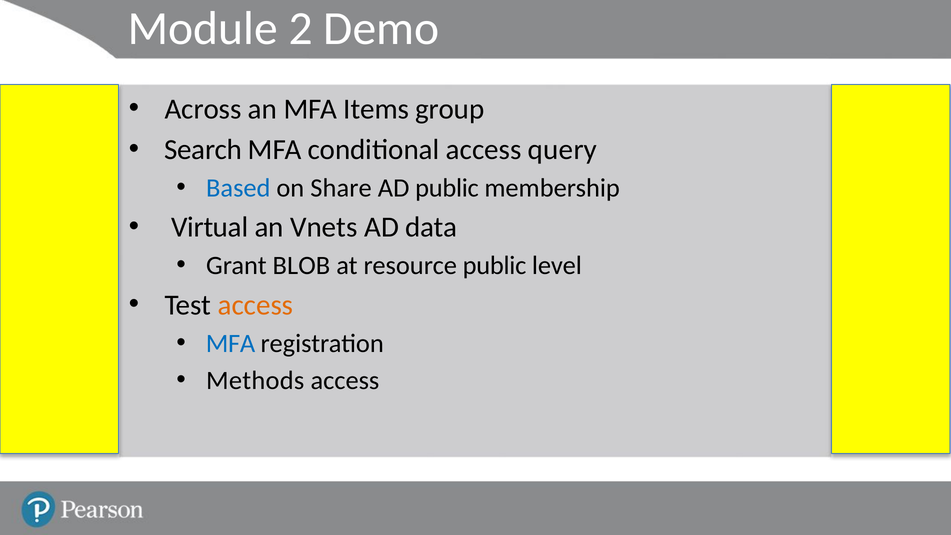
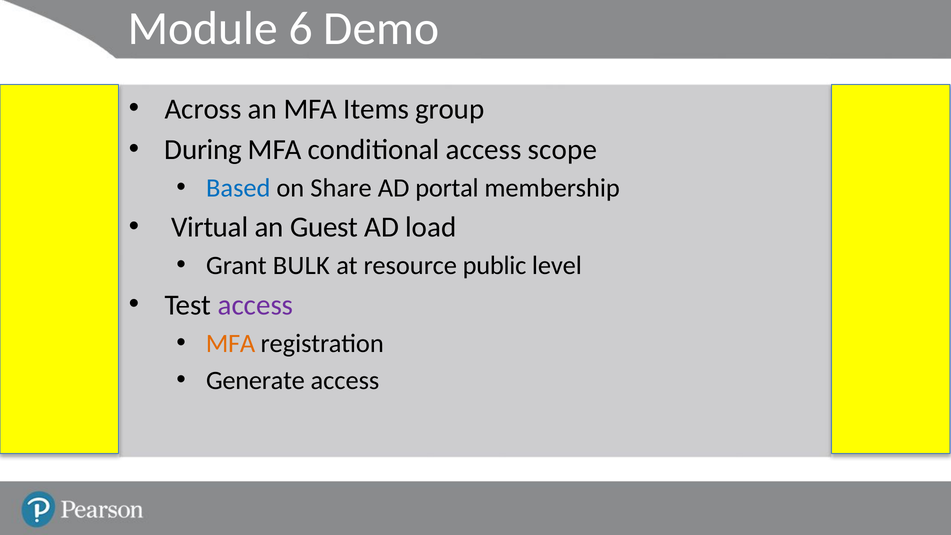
2: 2 -> 6
Search: Search -> During
query: query -> scope
AD public: public -> portal
Vnets: Vnets -> Guest
data: data -> load
BLOB: BLOB -> BULK
access at (255, 305) colour: orange -> purple
MFA at (231, 343) colour: blue -> orange
Methods: Methods -> Generate
